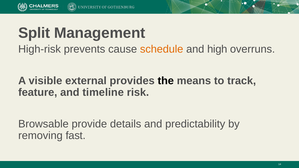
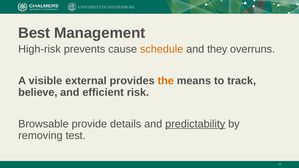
Split: Split -> Best
high: high -> they
the colour: black -> orange
feature: feature -> believe
timeline: timeline -> efficient
predictability underline: none -> present
fast: fast -> test
